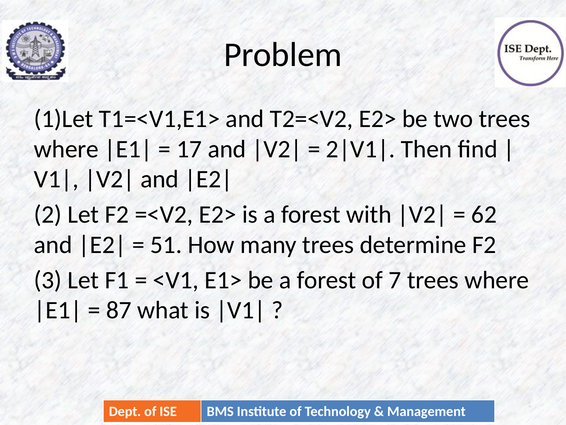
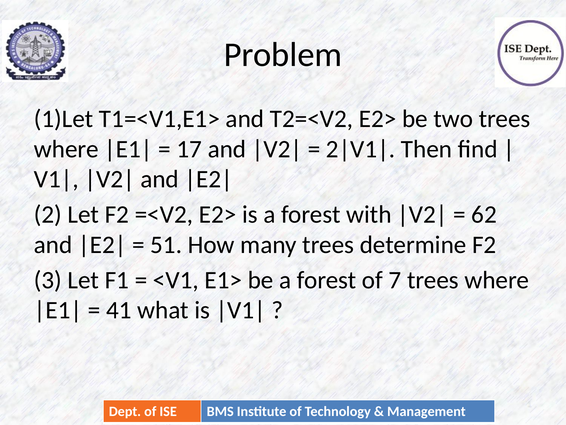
87: 87 -> 41
